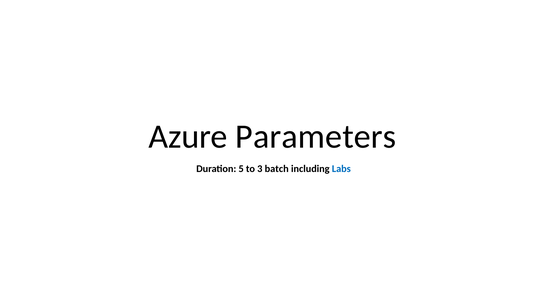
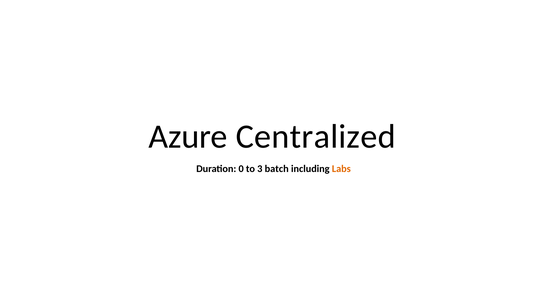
Parameters: Parameters -> Centralized
5: 5 -> 0
Labs colour: blue -> orange
